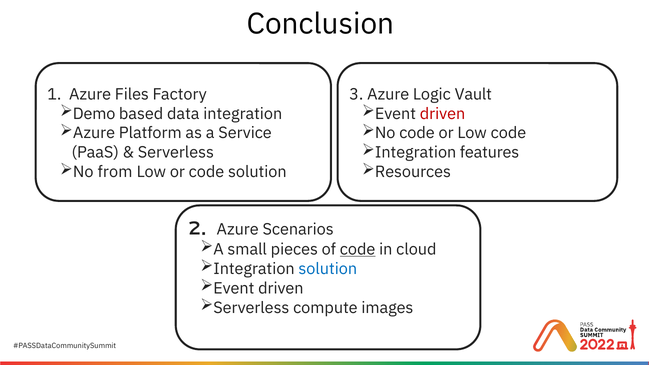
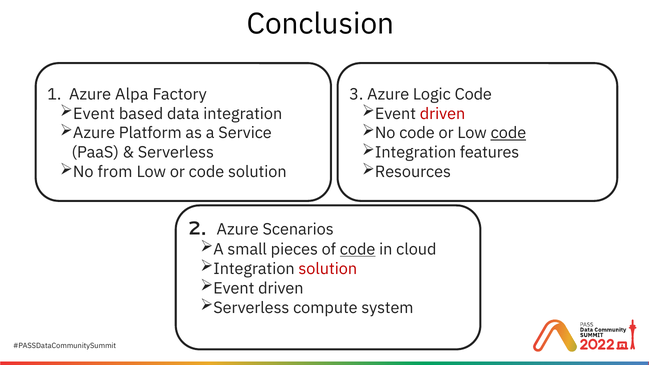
Files: Files -> Alpa
Logic Vault: Vault -> Code
Demo at (94, 114): Demo -> Event
code at (508, 133) underline: none -> present
solution at (328, 269) colour: blue -> red
images: images -> system
